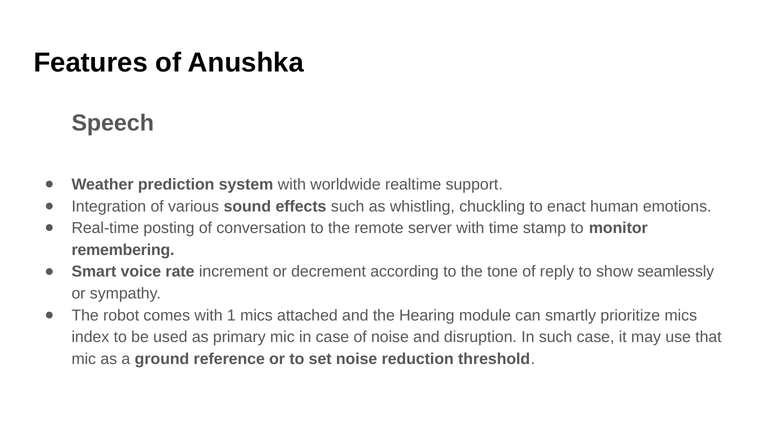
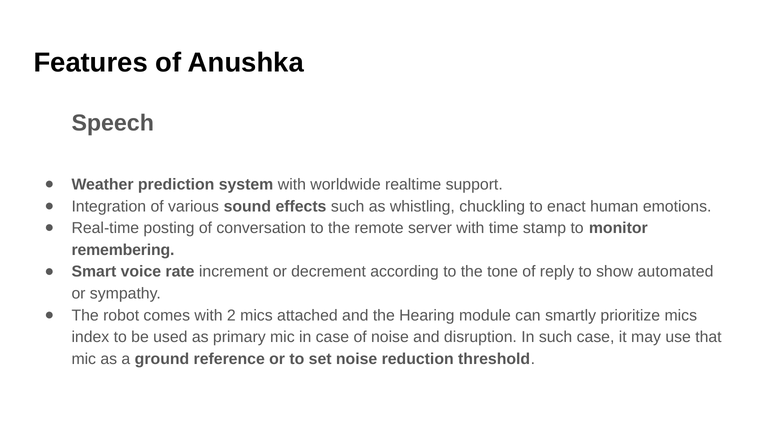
seamlessly: seamlessly -> automated
1: 1 -> 2
